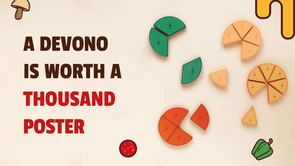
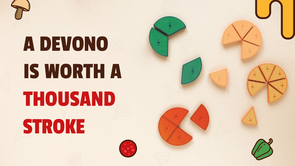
POSTER: POSTER -> STROKE
